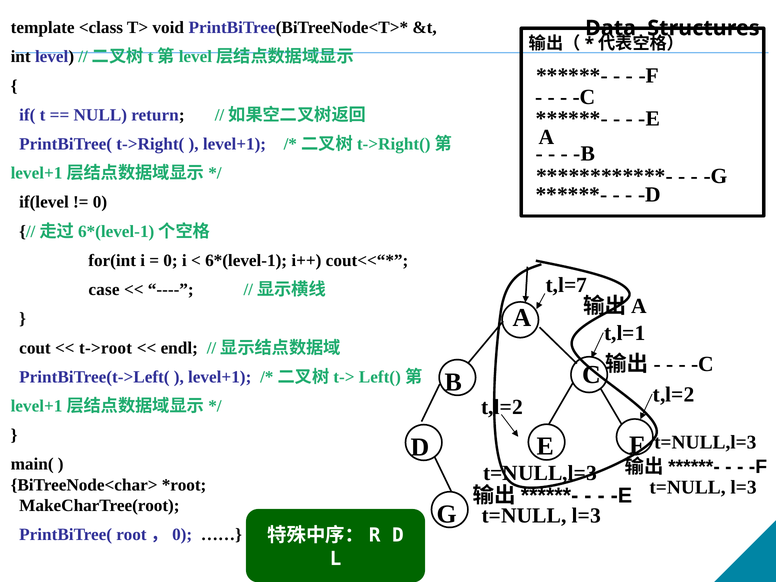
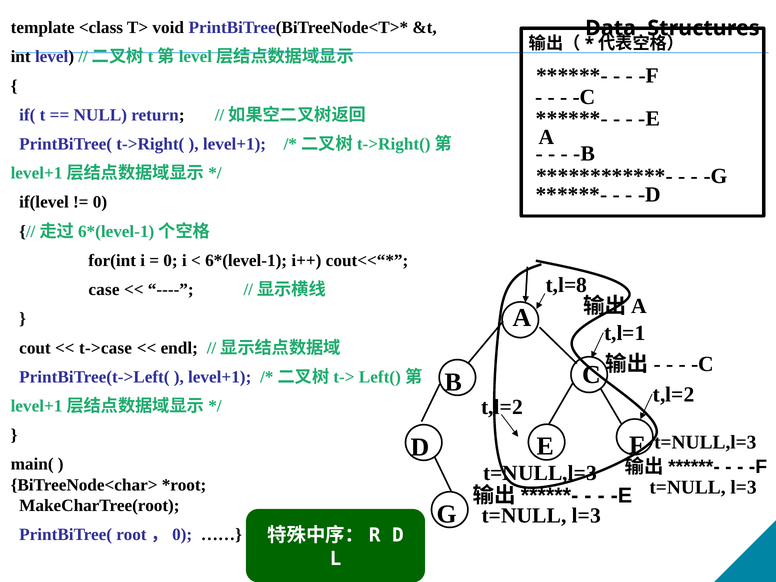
t,l=7: t,l=7 -> t,l=8
t->root: t->root -> t->case
